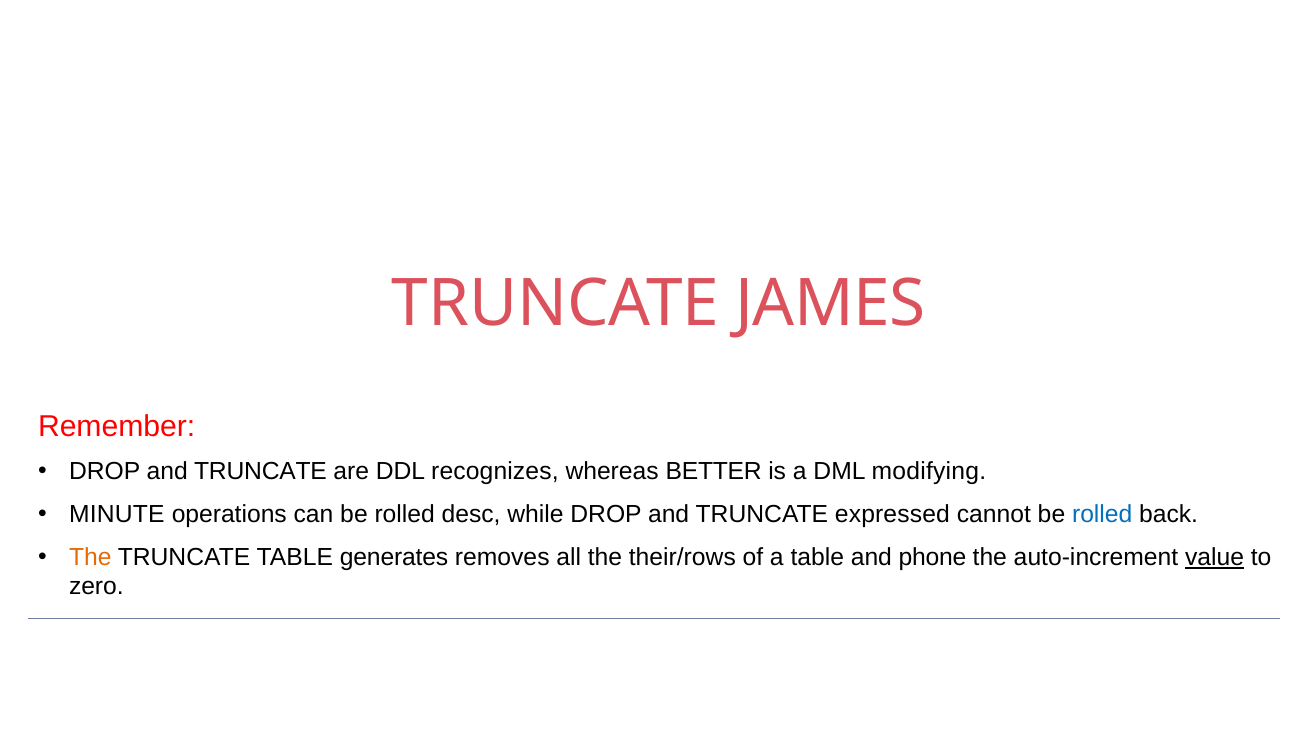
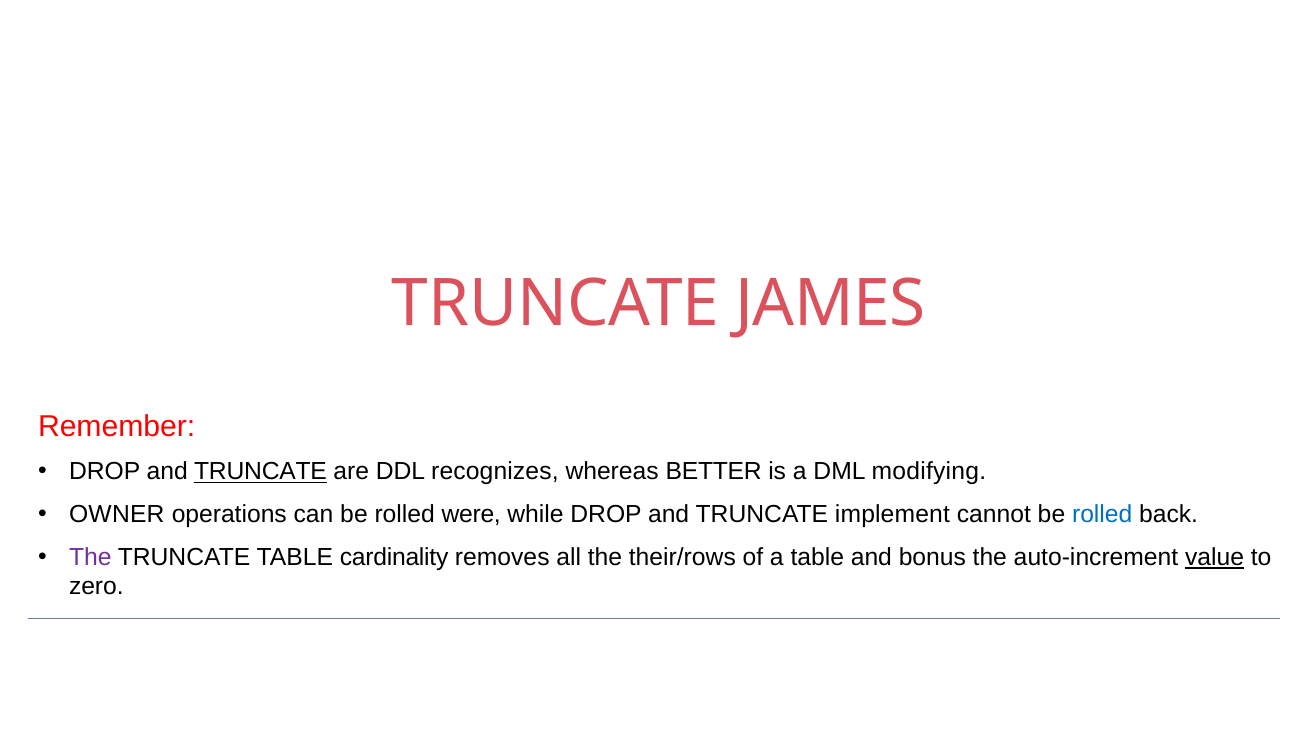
TRUNCATE at (261, 472) underline: none -> present
MINUTE: MINUTE -> OWNER
desc: desc -> were
expressed: expressed -> implement
The at (90, 557) colour: orange -> purple
generates: generates -> cardinality
phone: phone -> bonus
